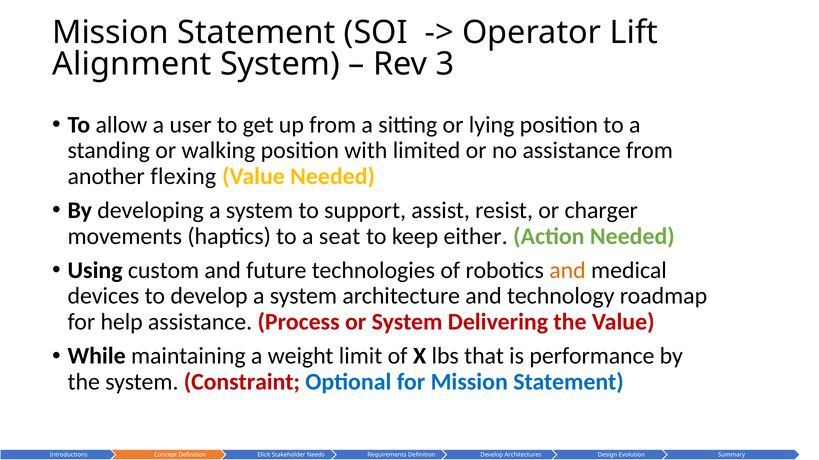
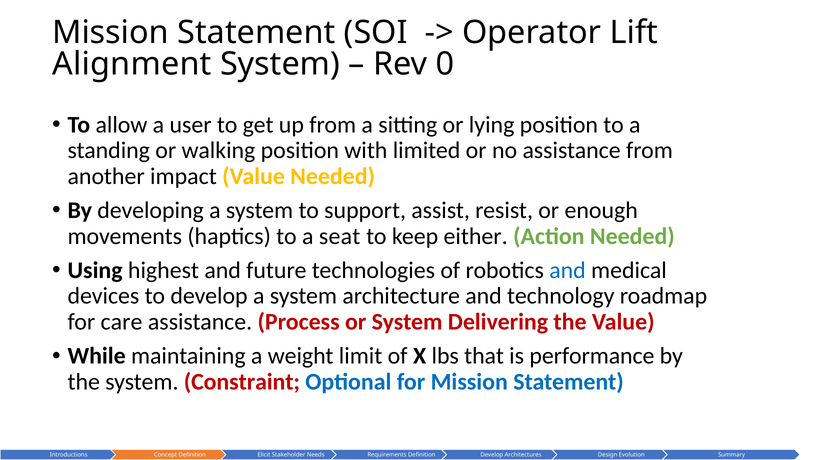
3: 3 -> 0
flexing: flexing -> impact
charger: charger -> enough
custom: custom -> highest
and at (568, 271) colour: orange -> blue
help: help -> care
